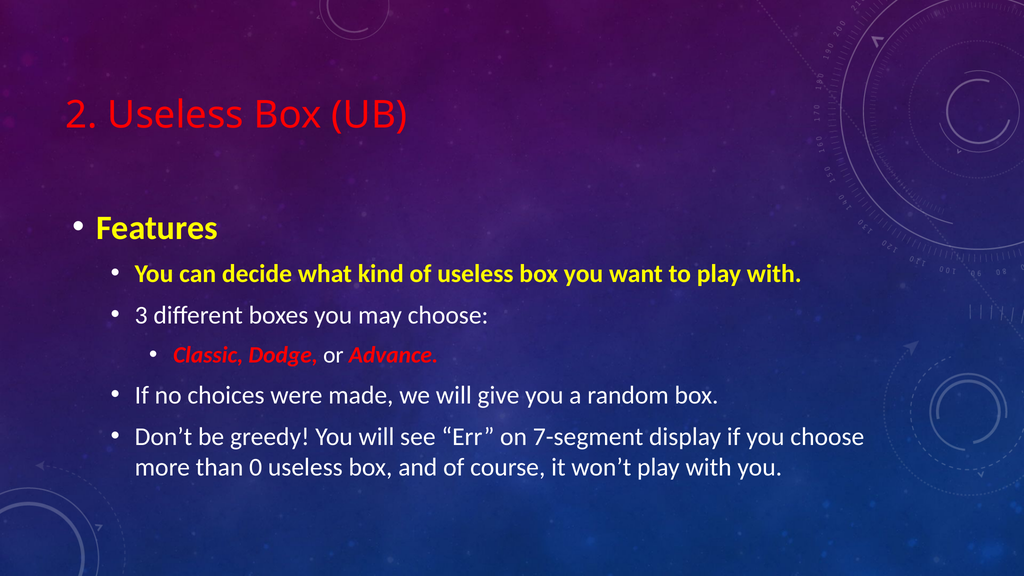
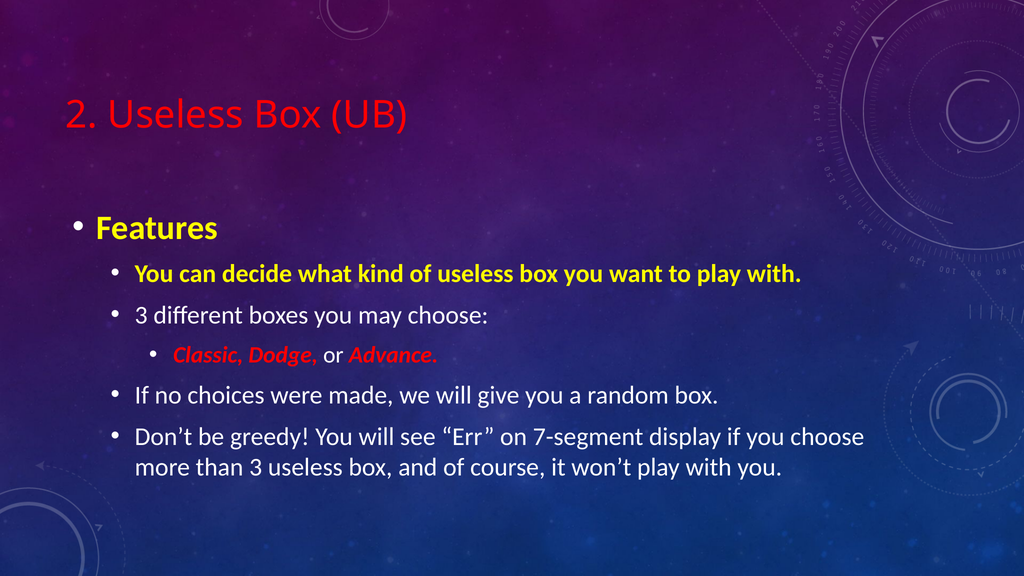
than 0: 0 -> 3
